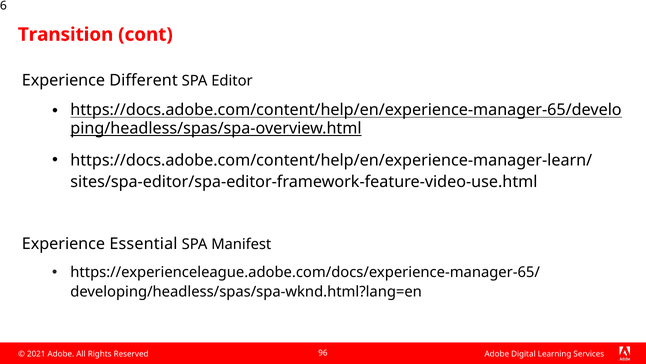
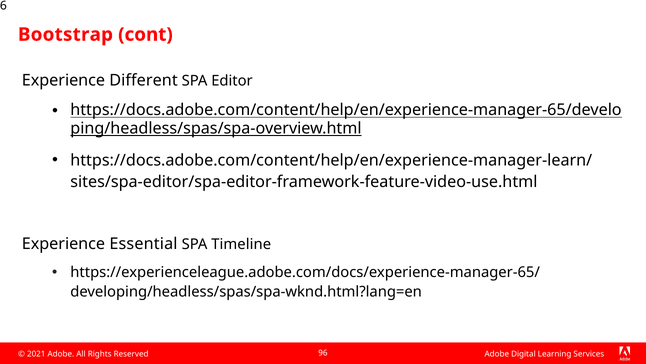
Transition: Transition -> Bootstrap
Manifest: Manifest -> Timeline
